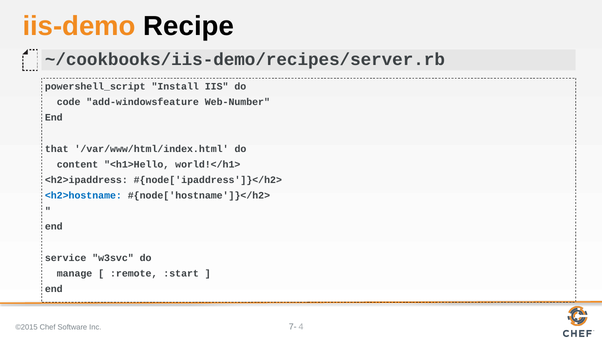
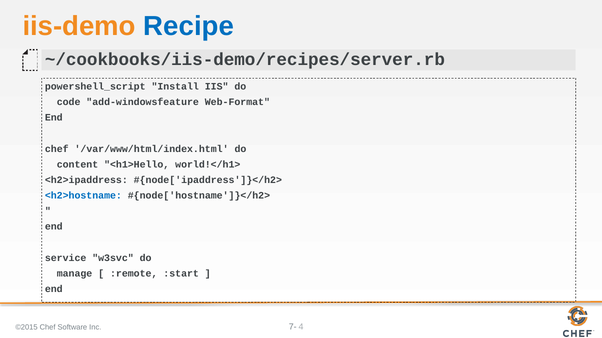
Recipe colour: black -> blue
Web-Number: Web-Number -> Web-Format
that at (57, 149): that -> chef
